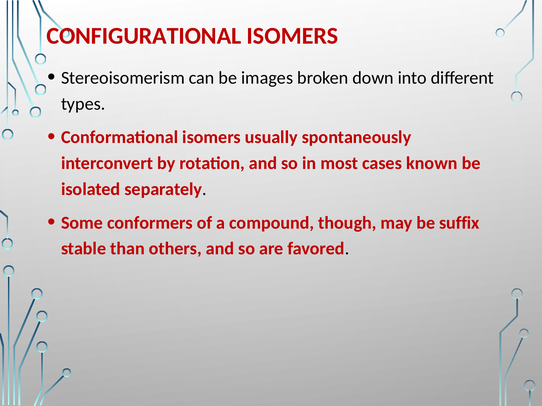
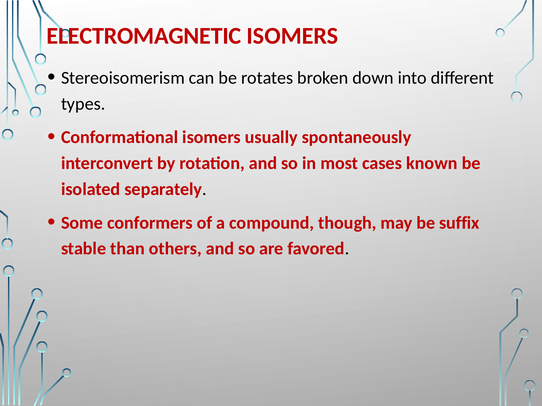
CONFIGURATIONAL: CONFIGURATIONAL -> ELECTROMAGNETIC
images: images -> rotates
